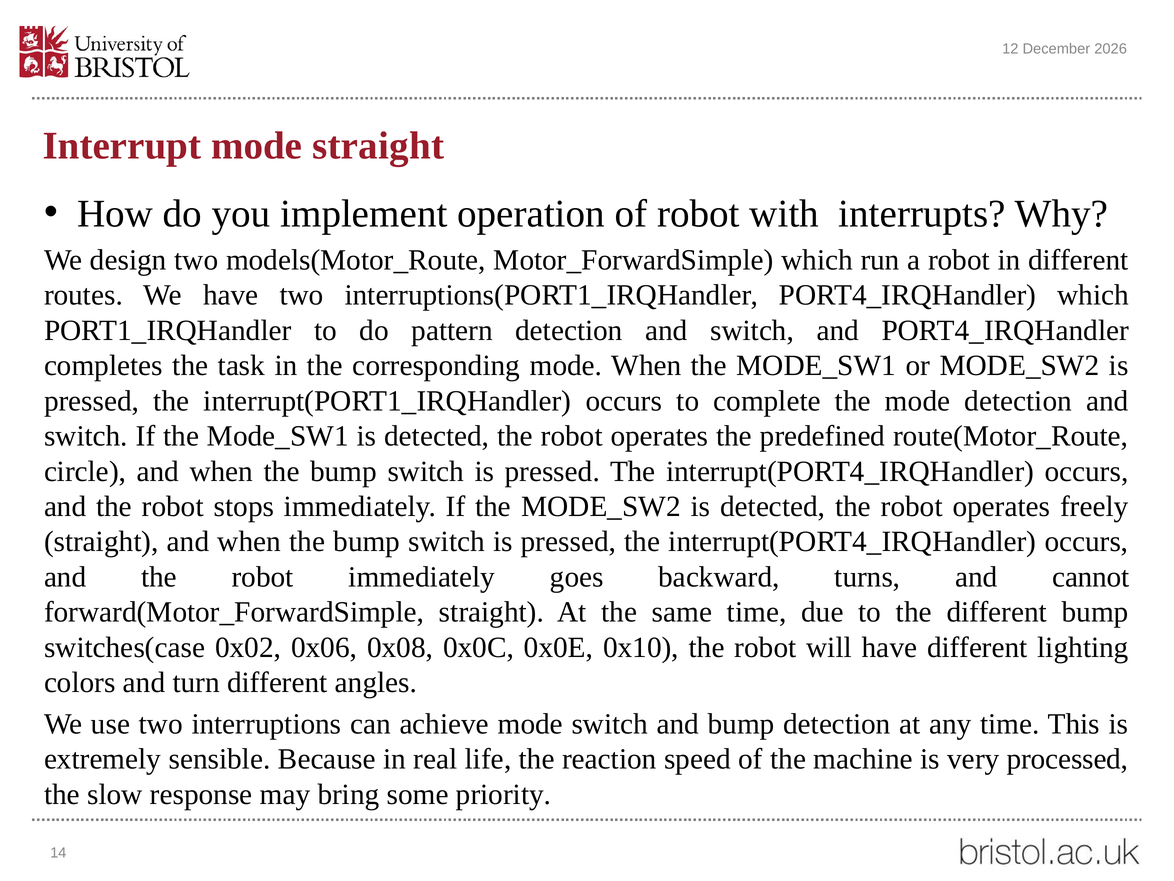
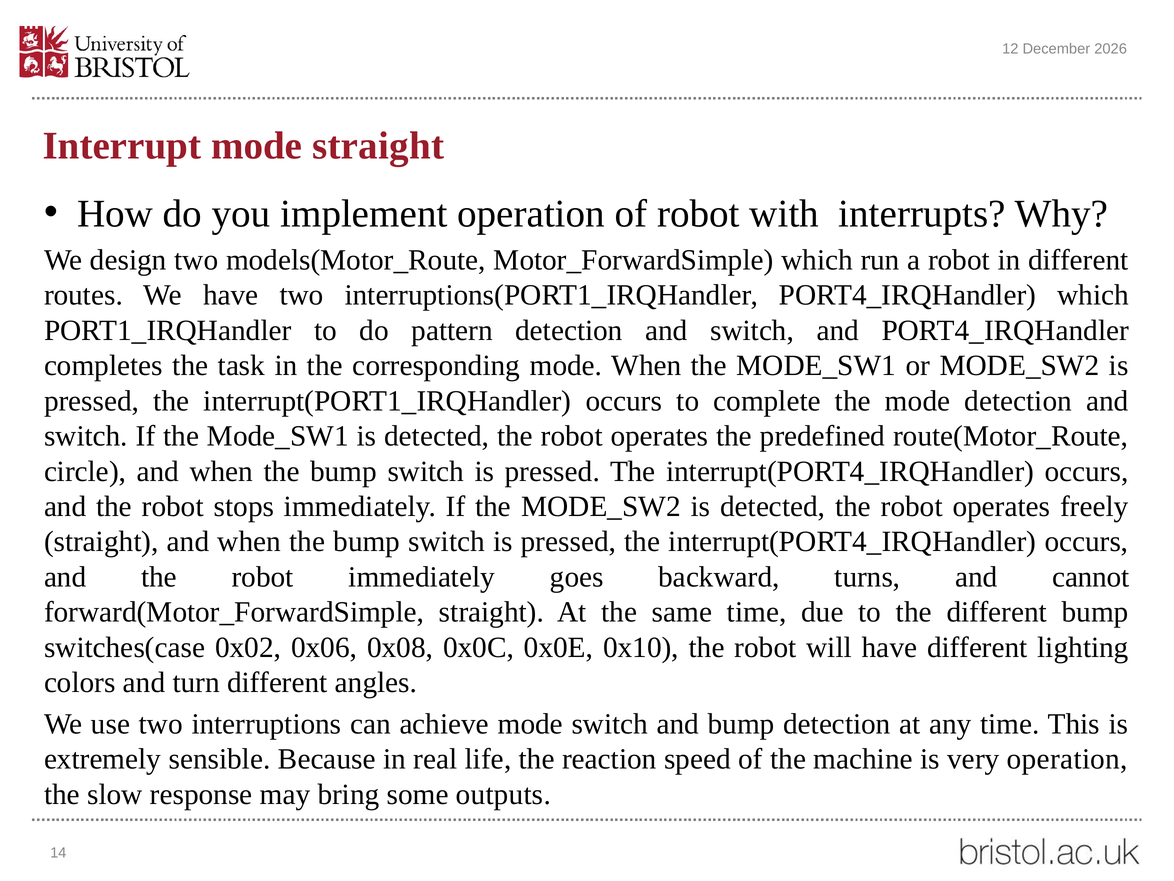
very processed: processed -> operation
priority: priority -> outputs
